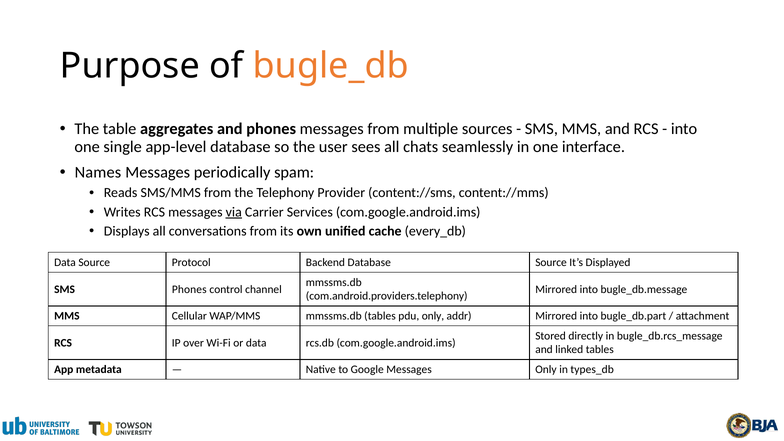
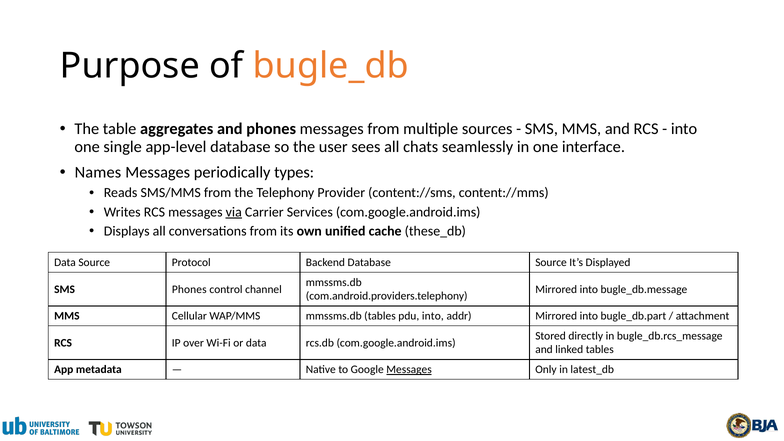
spam: spam -> types
every_db: every_db -> these_db
pdu only: only -> into
Messages at (409, 370) underline: none -> present
types_db: types_db -> latest_db
